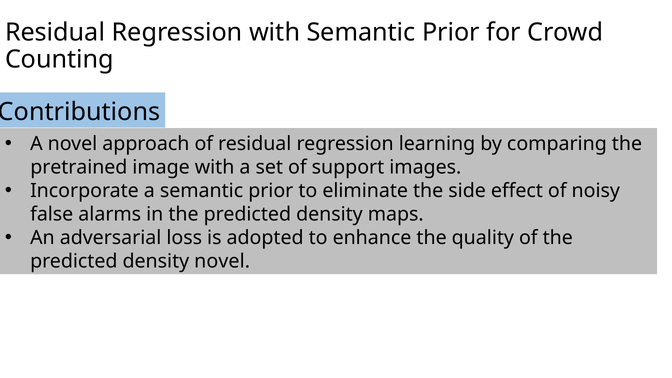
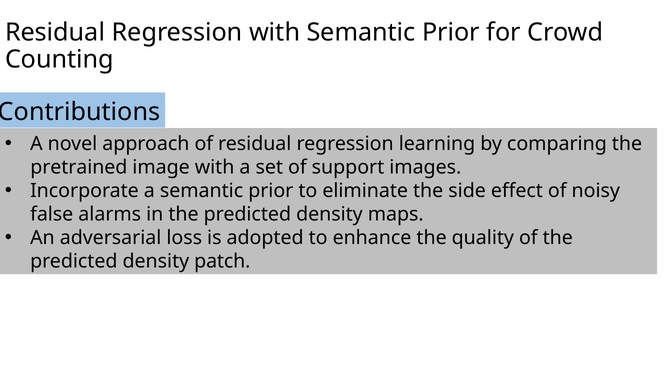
density novel: novel -> patch
